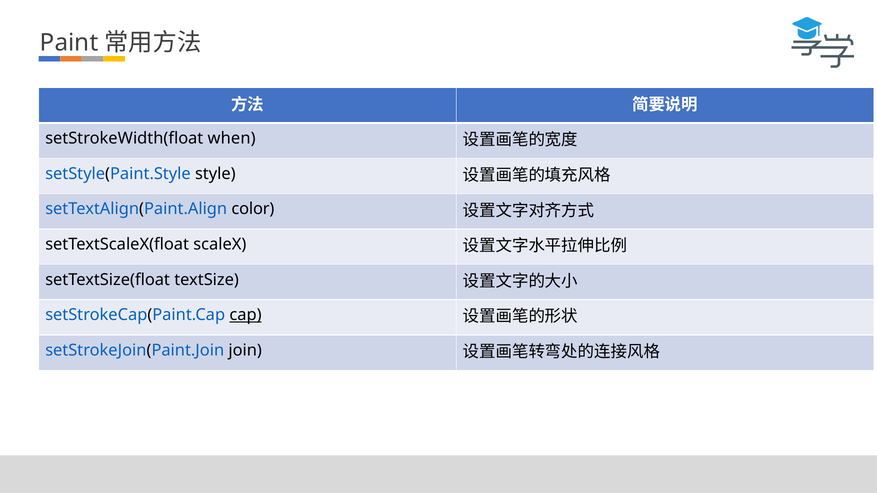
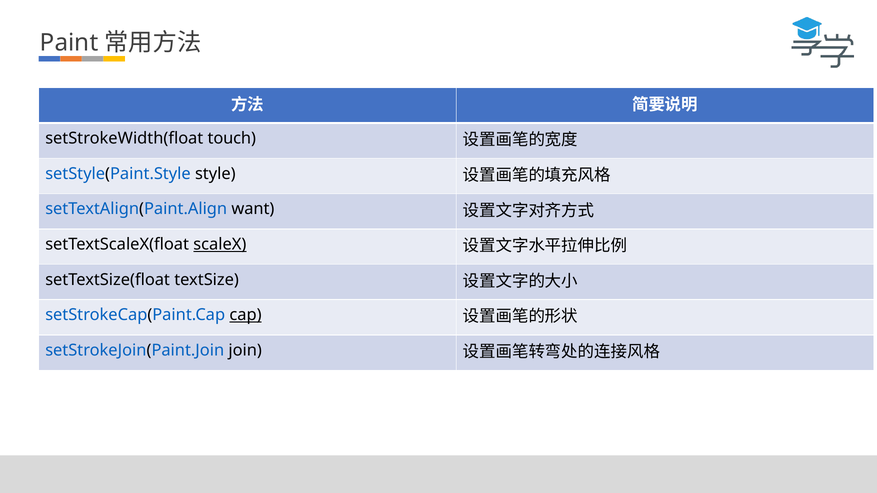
when: when -> touch
color: color -> want
scaleX underline: none -> present
